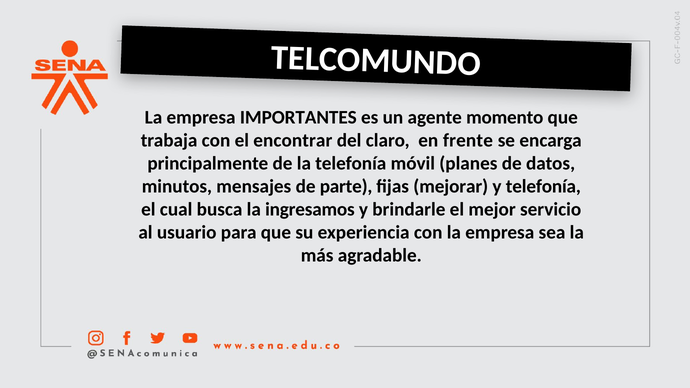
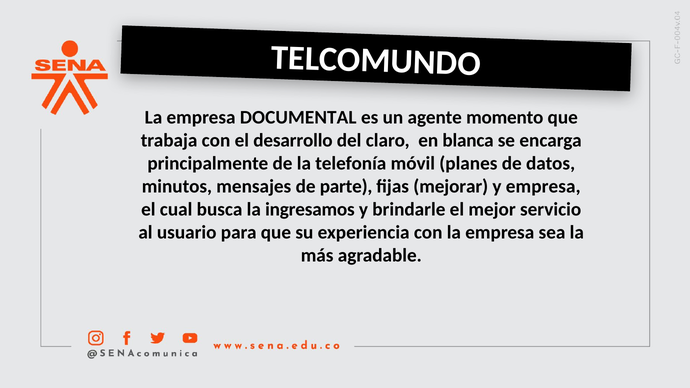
IMPORTANTES: IMPORTANTES -> DOCUMENTAL
encontrar: encontrar -> desarrollo
frente: frente -> blanca
y telefonía: telefonía -> empresa
